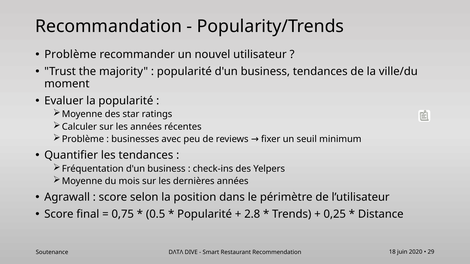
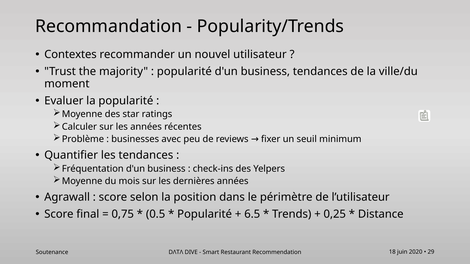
Problème at (70, 55): Problème -> Contextes
2.8: 2.8 -> 6.5
